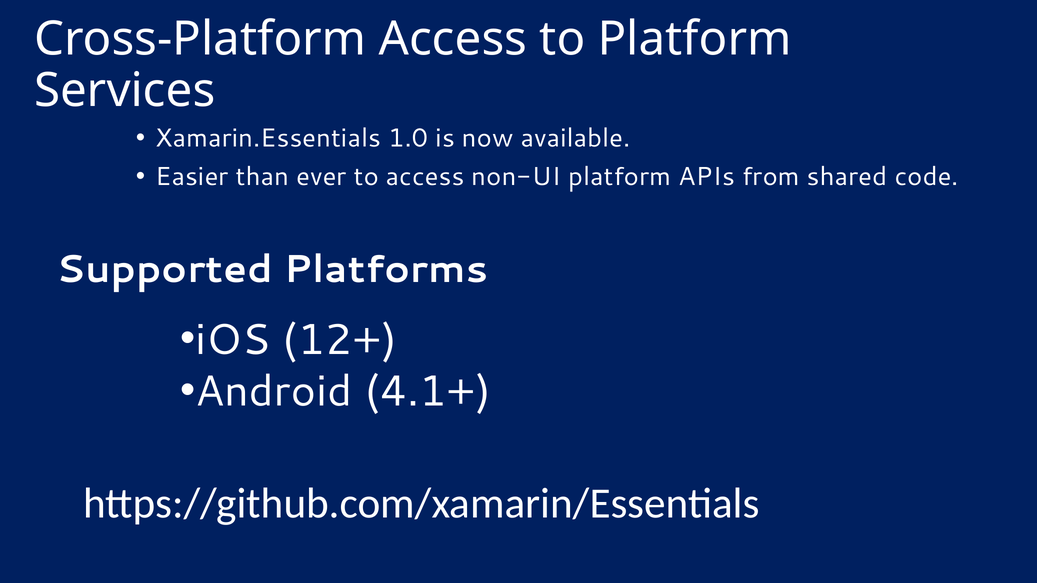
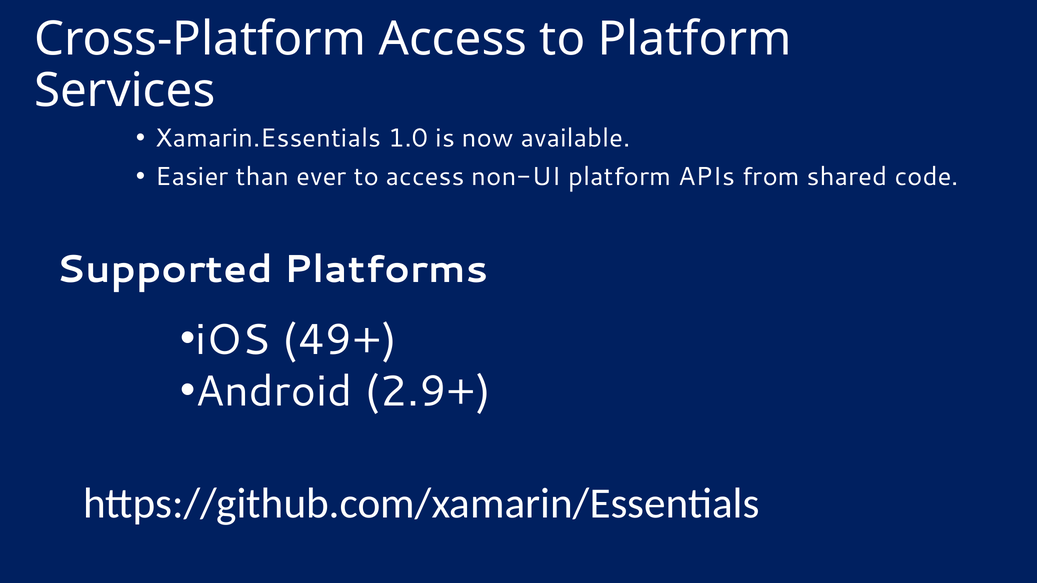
12+: 12+ -> 49+
4.1+: 4.1+ -> 2.9+
